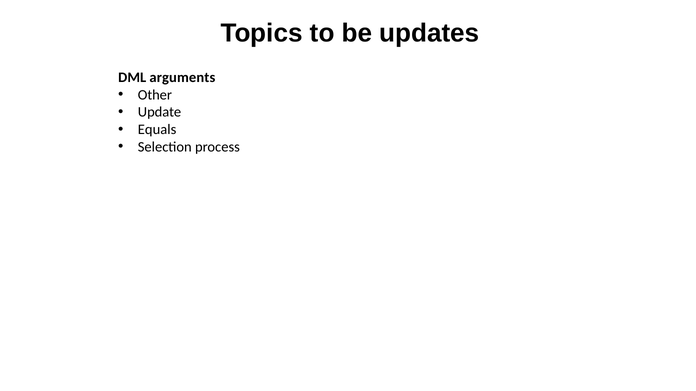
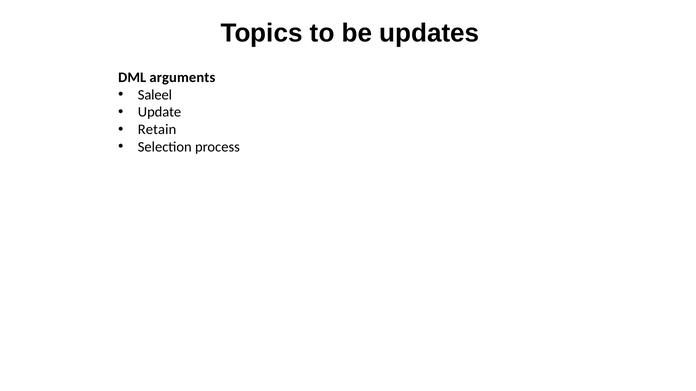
Other: Other -> Saleel
Equals: Equals -> Retain
